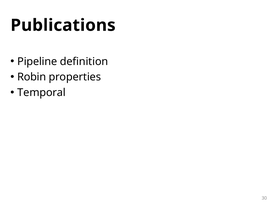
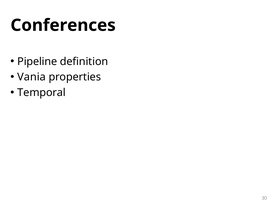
Publications: Publications -> Conferences
Robin: Robin -> Vania
